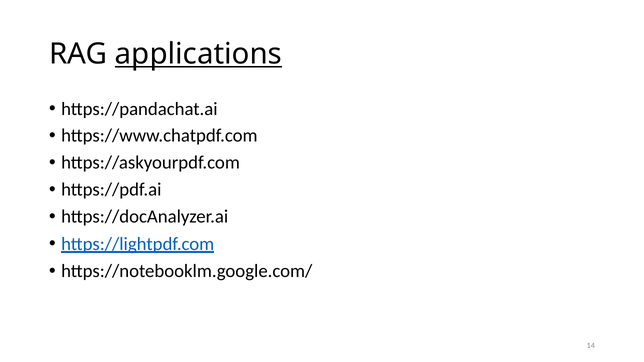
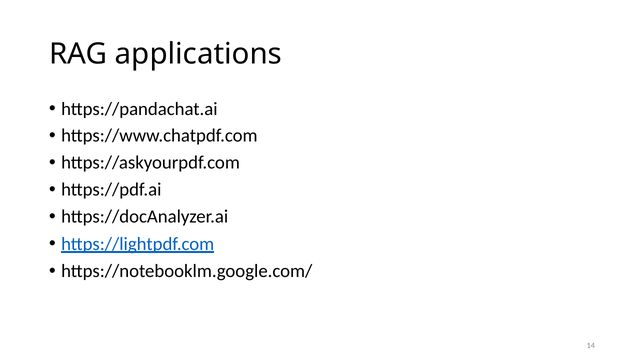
applications underline: present -> none
